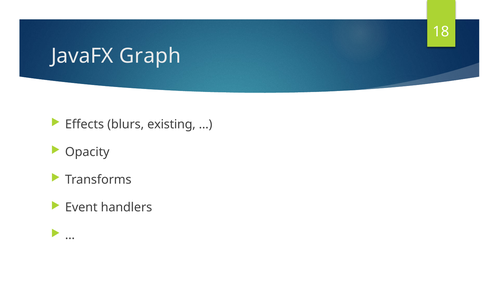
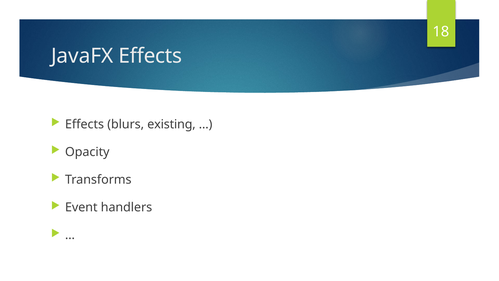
JavaFX Graph: Graph -> Effects
